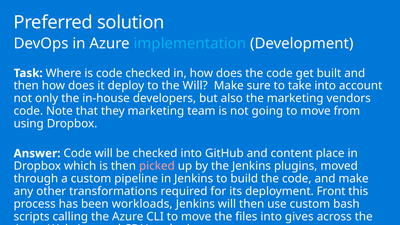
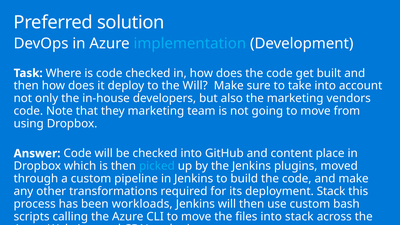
picked colour: pink -> light blue
deployment Front: Front -> Stack
into gives: gives -> stack
